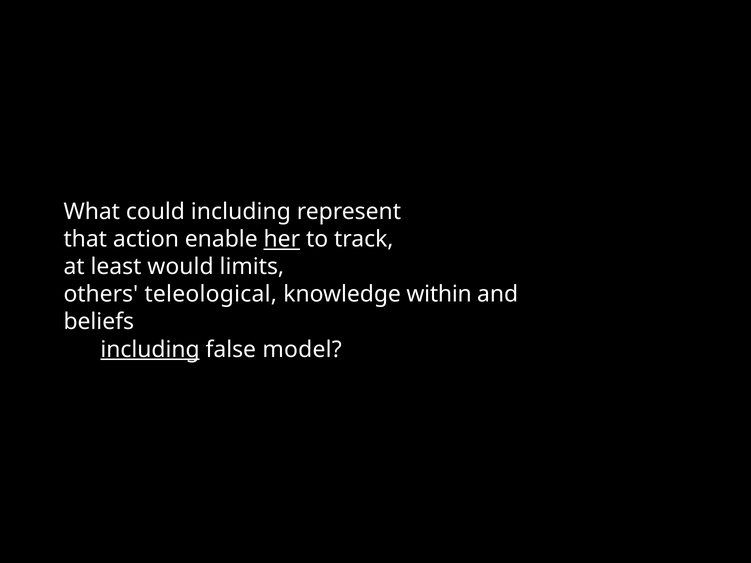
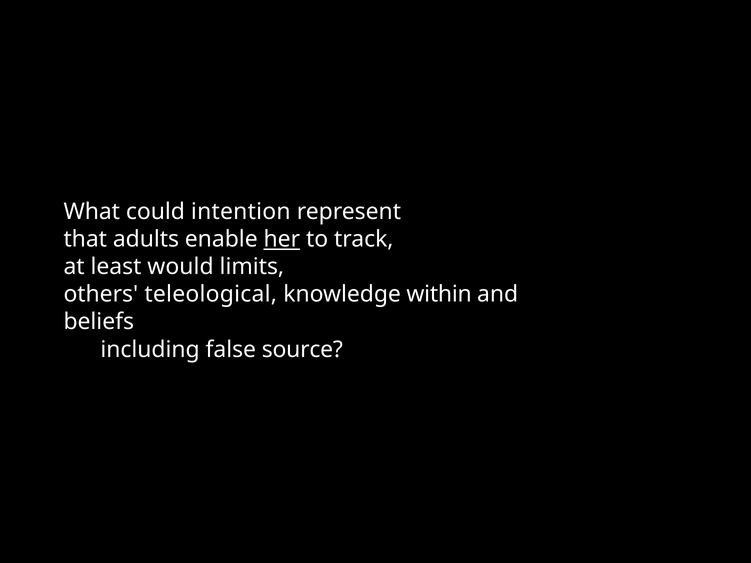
could including: including -> intention
action: action -> adults
including at (150, 350) underline: present -> none
model: model -> source
